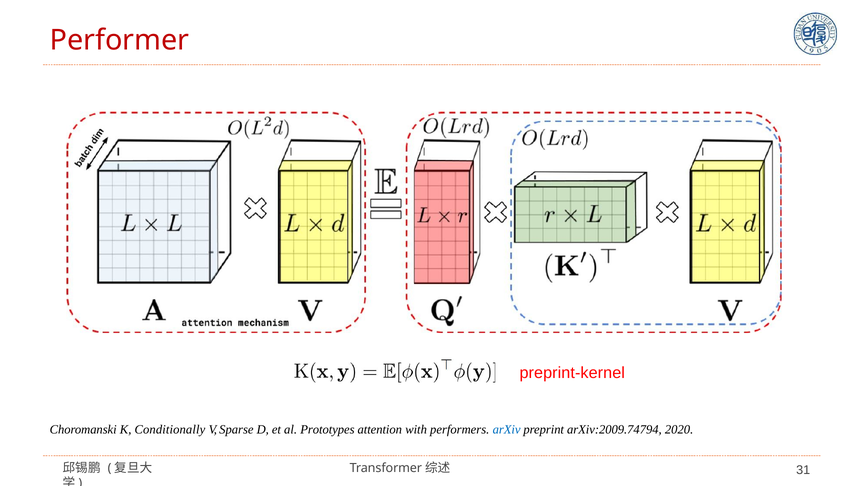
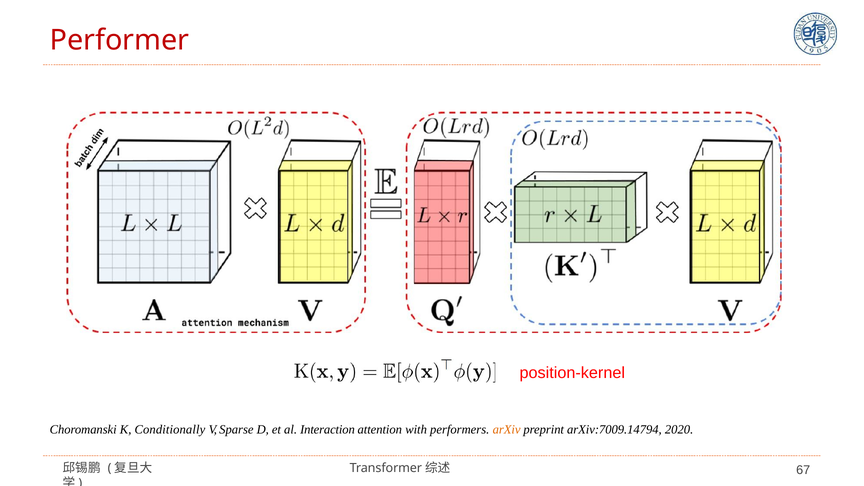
preprint-kernel: preprint-kernel -> position-kernel
Prototypes: Prototypes -> Interaction
arXiv colour: blue -> orange
arXiv:2009.74794: arXiv:2009.74794 -> arXiv:7009.14794
31: 31 -> 67
